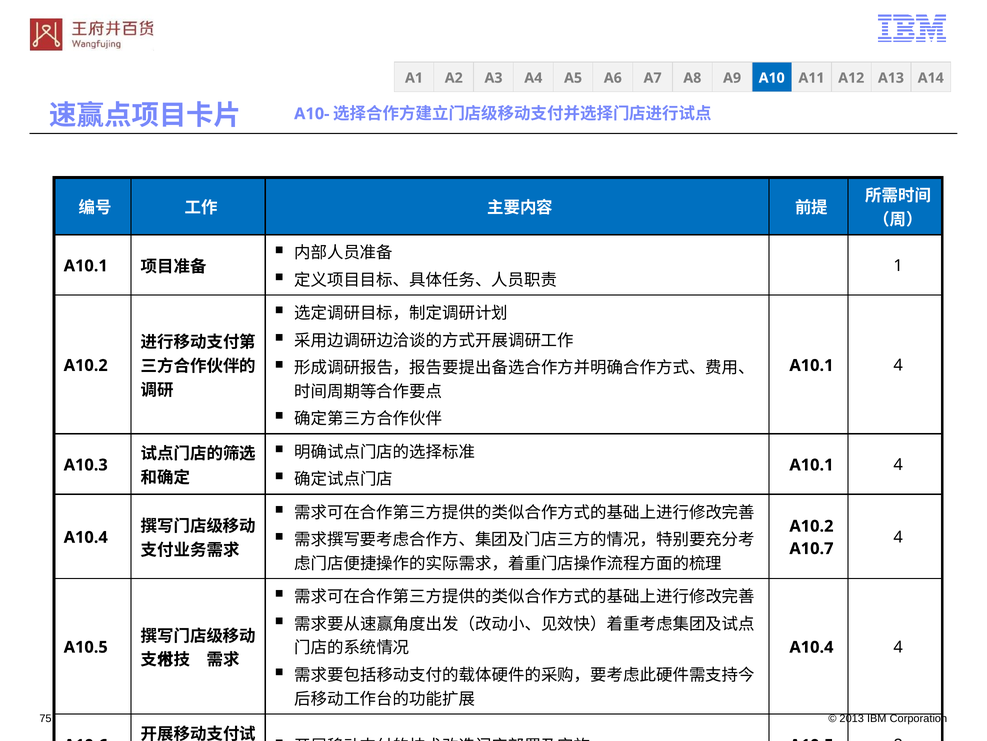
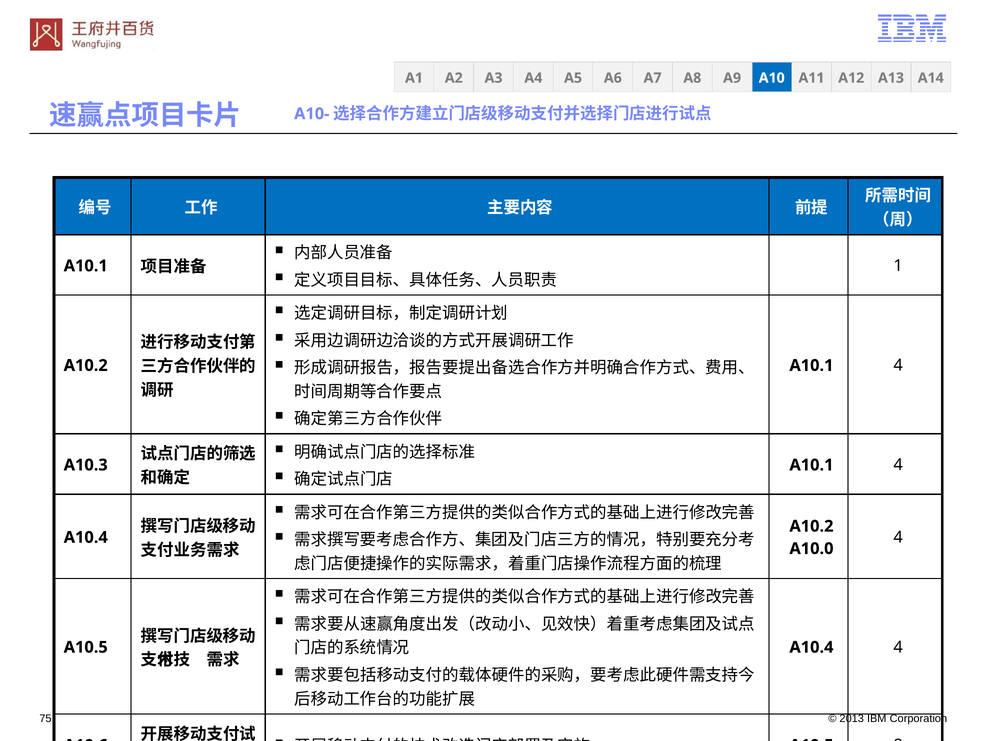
A10.7: A10.7 -> A10.0
